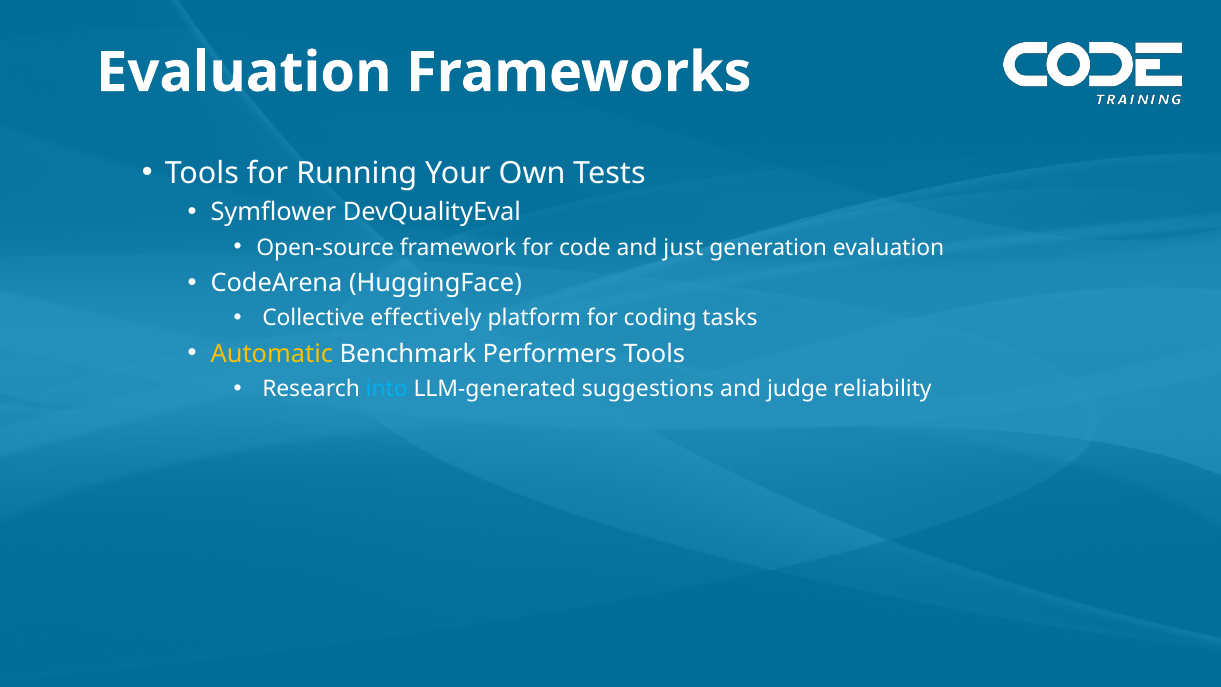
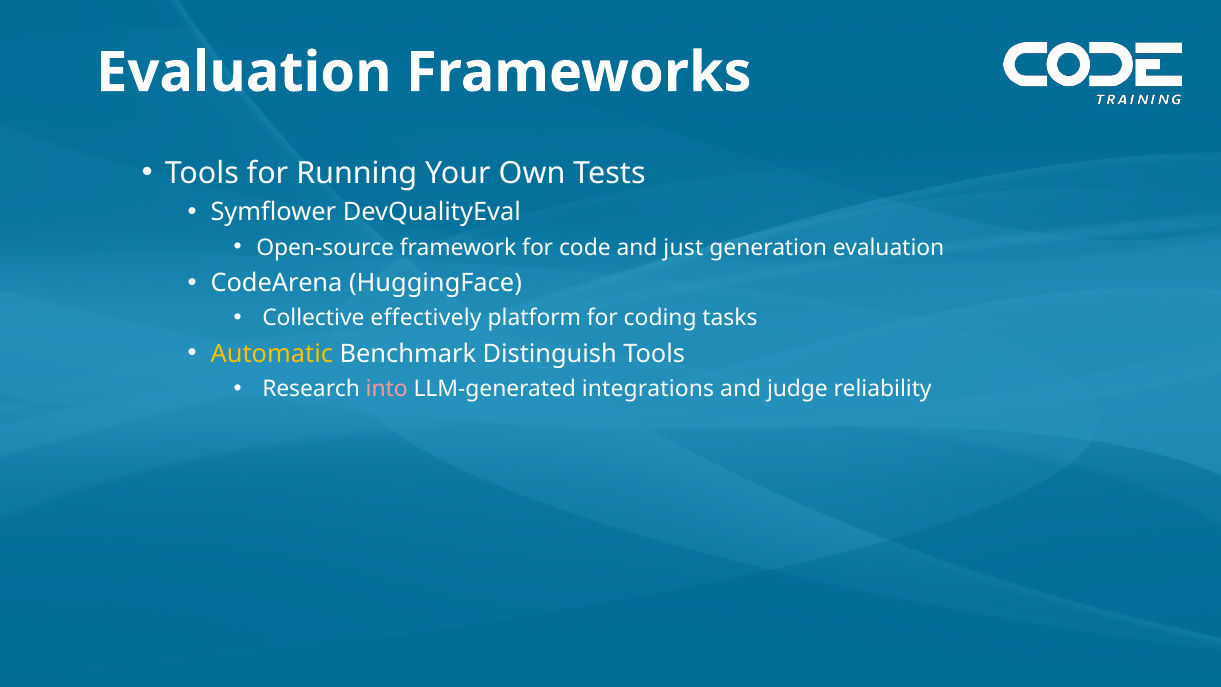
Performers: Performers -> Distinguish
into colour: light blue -> pink
suggestions: suggestions -> integrations
